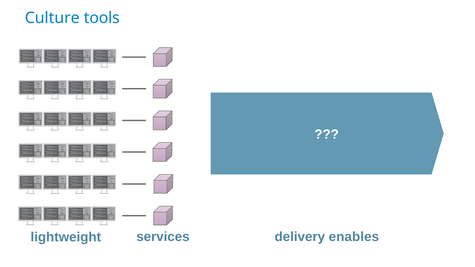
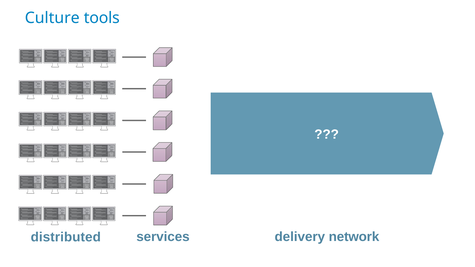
lightweight: lightweight -> distributed
enables: enables -> network
